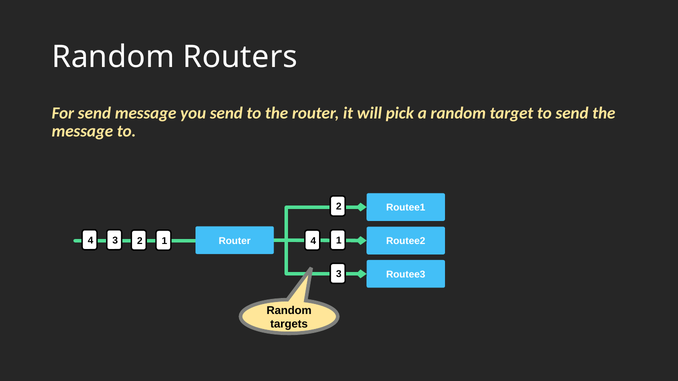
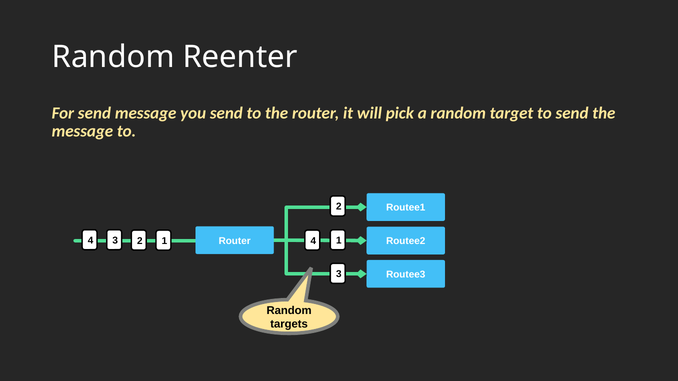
Routers: Routers -> Reenter
